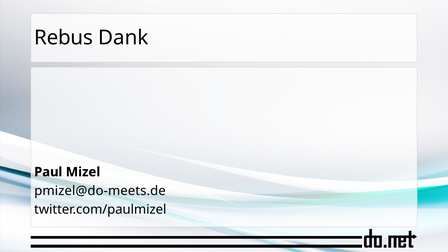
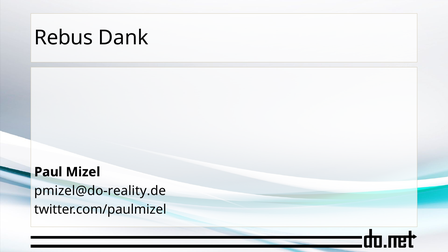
pmizel@do-meets.de: pmizel@do-meets.de -> pmizel@do-reality.de
